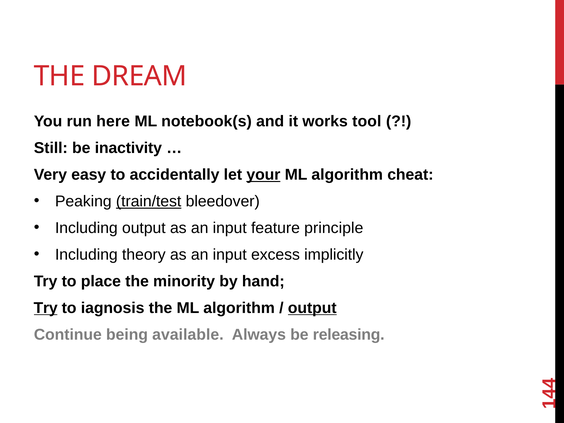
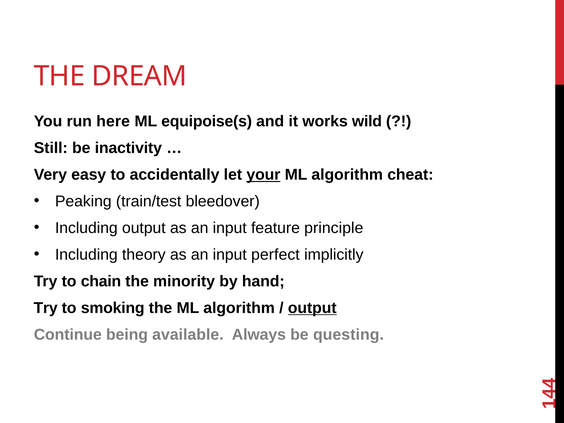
notebook(s: notebook(s -> equipoise(s
tool: tool -> wild
train/test underline: present -> none
excess: excess -> perfect
place: place -> chain
Try at (46, 308) underline: present -> none
iagnosis: iagnosis -> smoking
releasing: releasing -> questing
